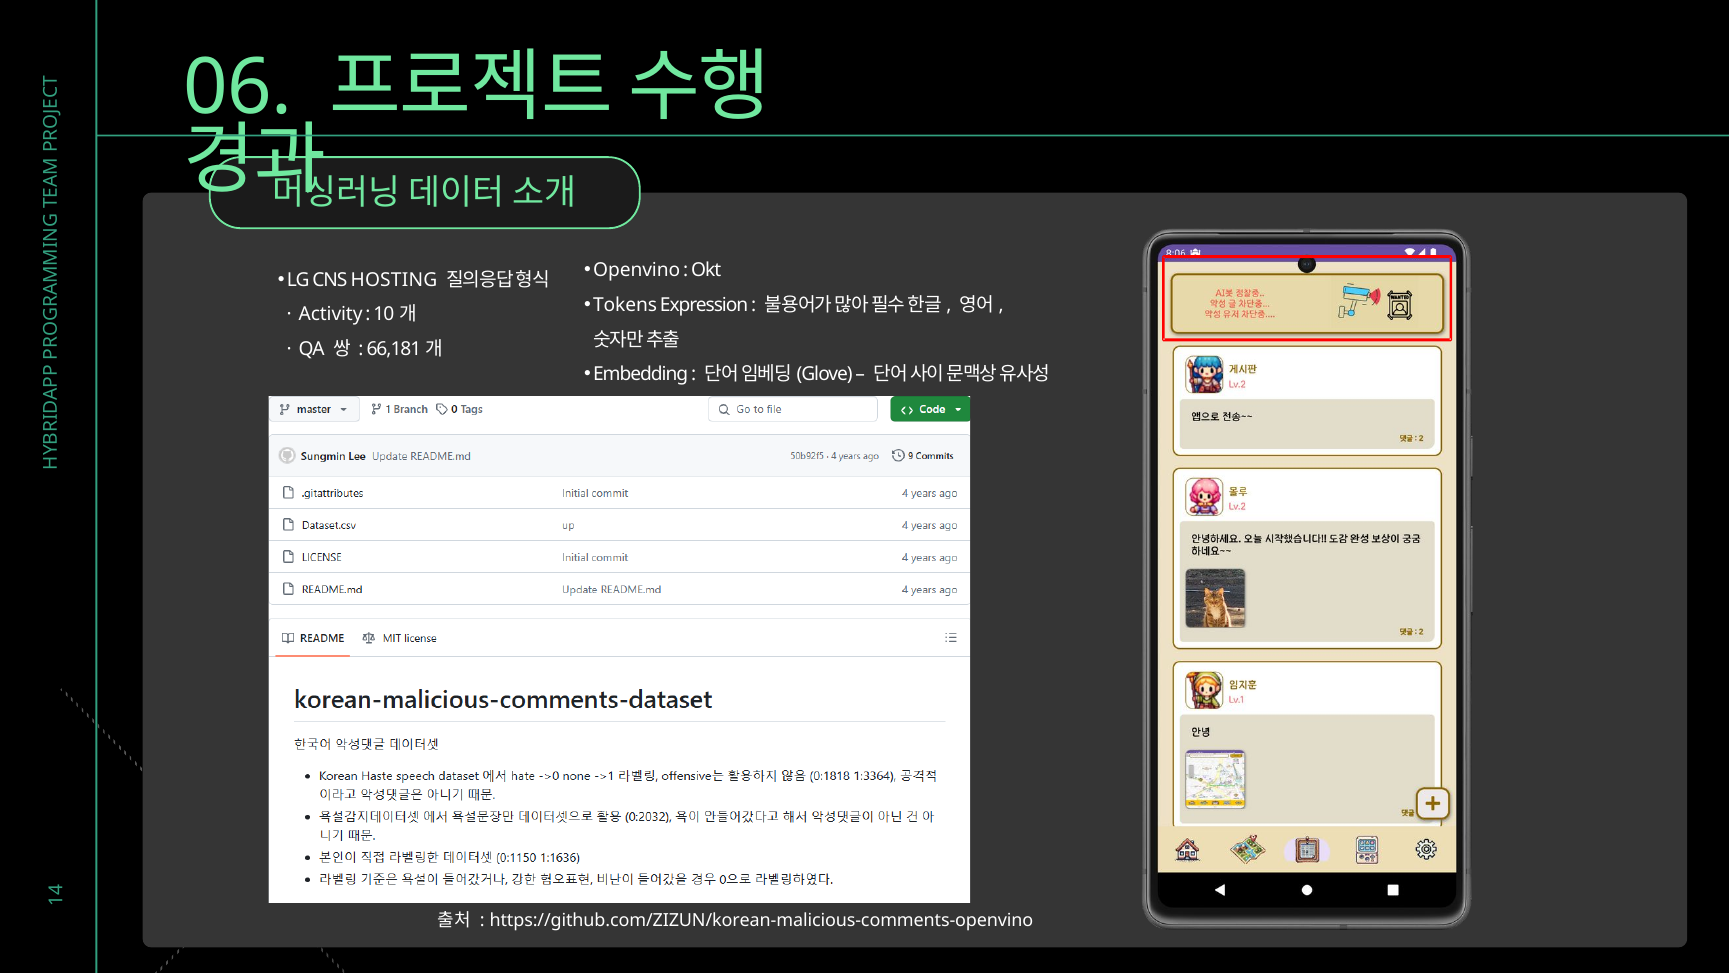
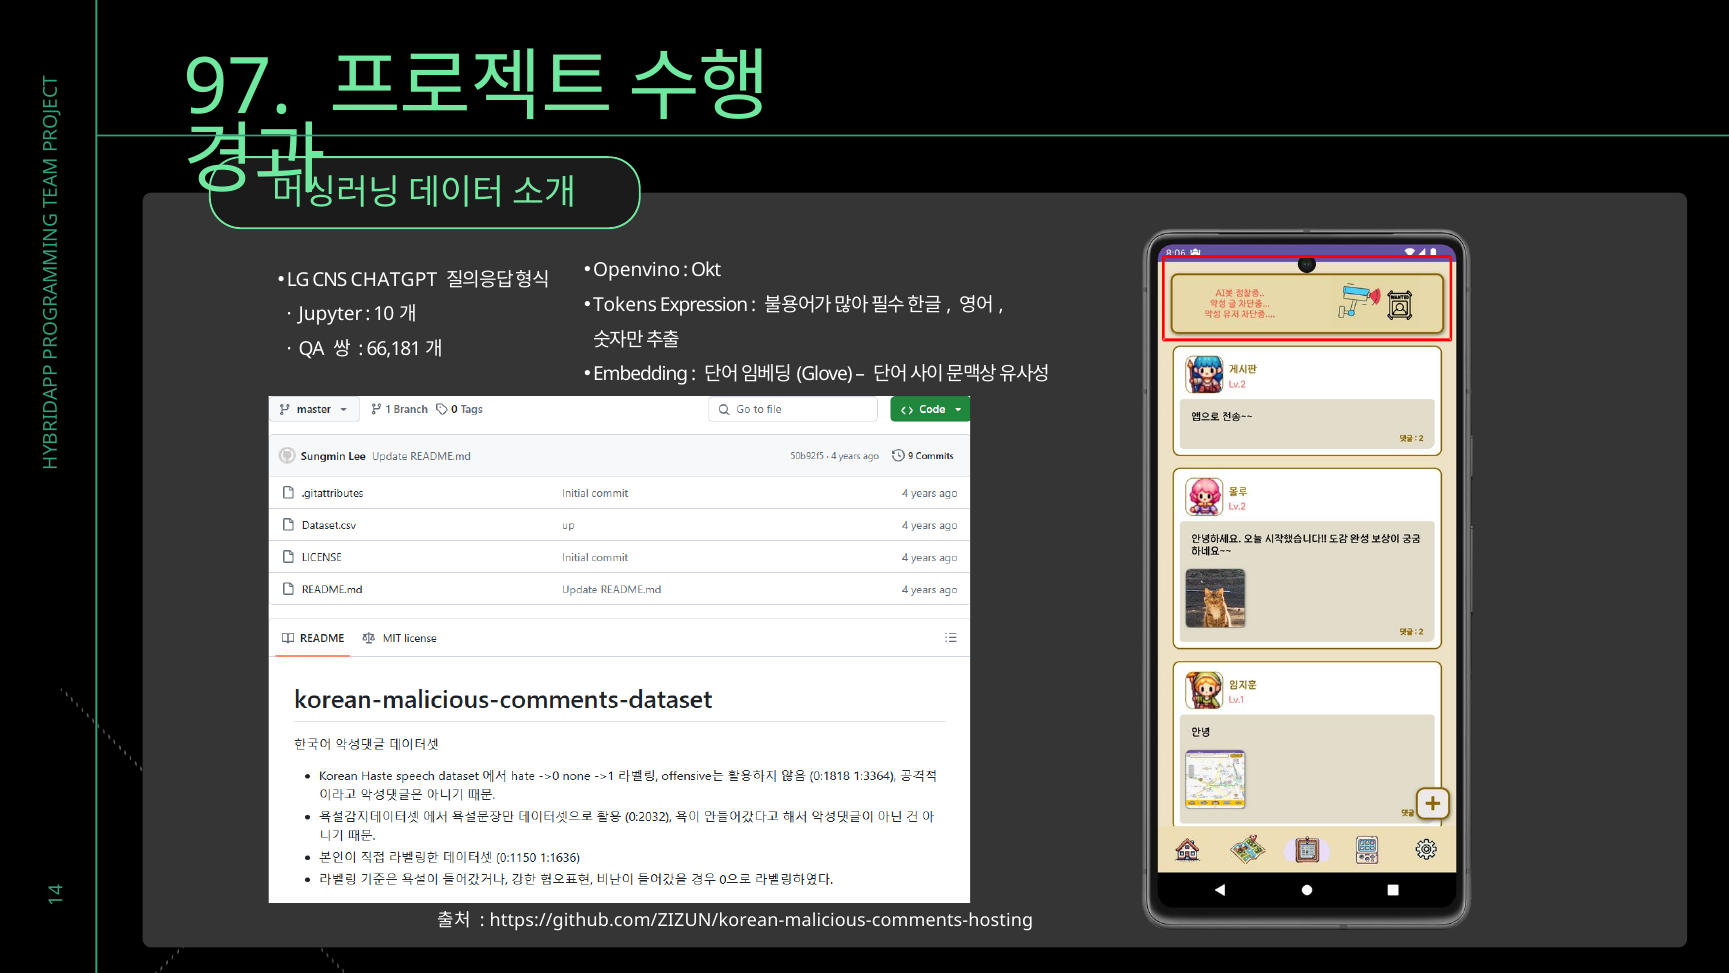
06: 06 -> 97
HOSTING: HOSTING -> CHATGPT
Activity: Activity -> Jupyter
https://github.com/ZIZUN/korean-malicious-comments-openvino: https://github.com/ZIZUN/korean-malicious-comments-openvino -> https://github.com/ZIZUN/korean-malicious-comments-hosting
